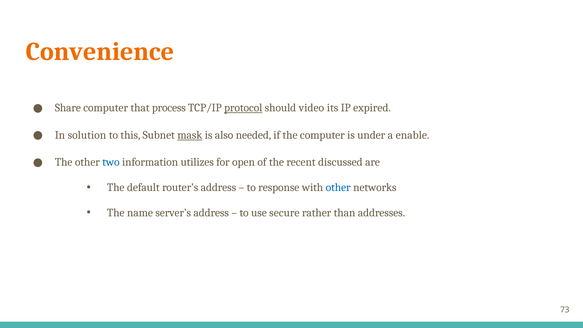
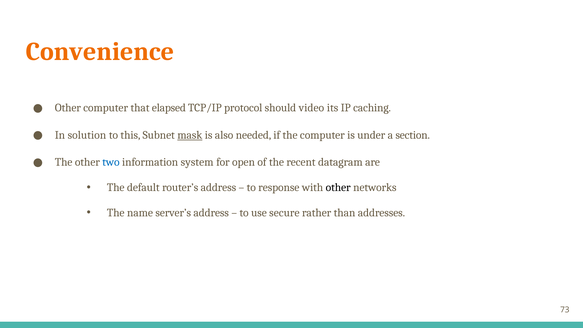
Share at (68, 108): Share -> Other
process: process -> elapsed
protocol underline: present -> none
expired: expired -> caching
enable: enable -> section
utilizes: utilizes -> system
discussed: discussed -> datagram
other at (338, 188) colour: blue -> black
